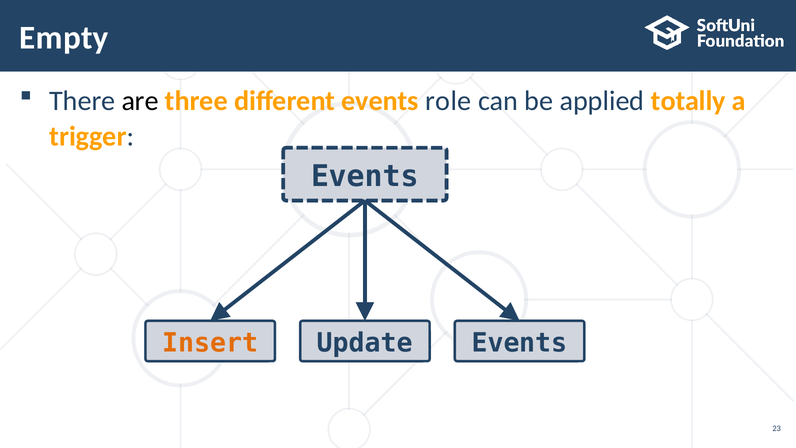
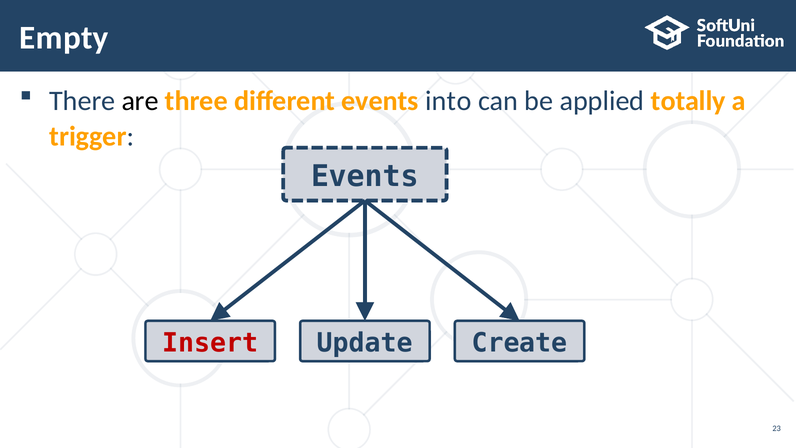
role: role -> into
Insert colour: orange -> red
Update Events: Events -> Create
